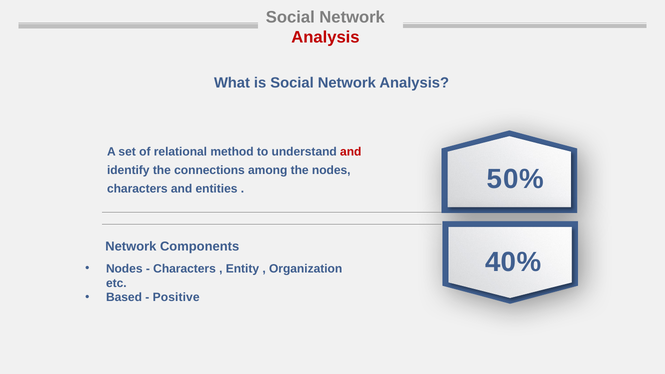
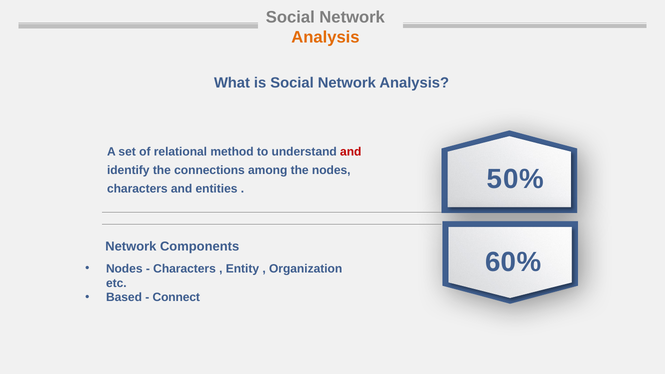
Analysis at (325, 37) colour: red -> orange
40%: 40% -> 60%
Positive: Positive -> Connect
